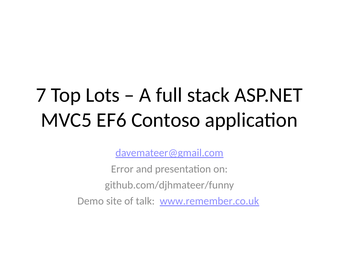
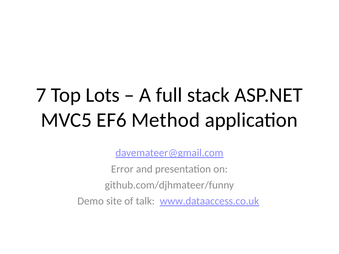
Contoso: Contoso -> Method
www.remember.co.uk: www.remember.co.uk -> www.dataaccess.co.uk
